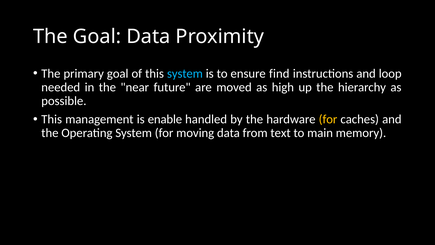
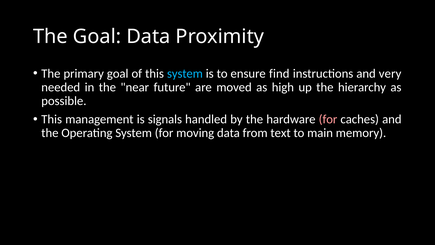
loop: loop -> very
enable: enable -> signals
for at (328, 119) colour: yellow -> pink
